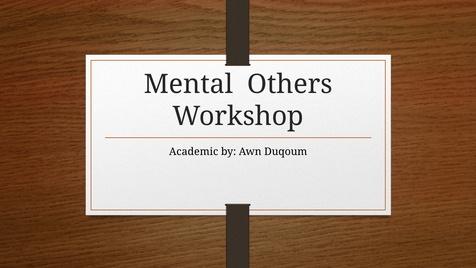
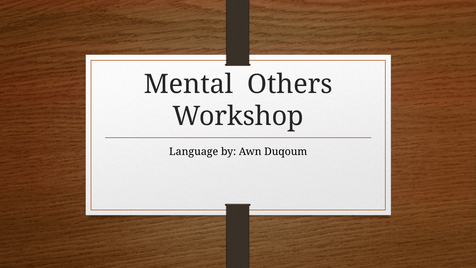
Academic: Academic -> Language
